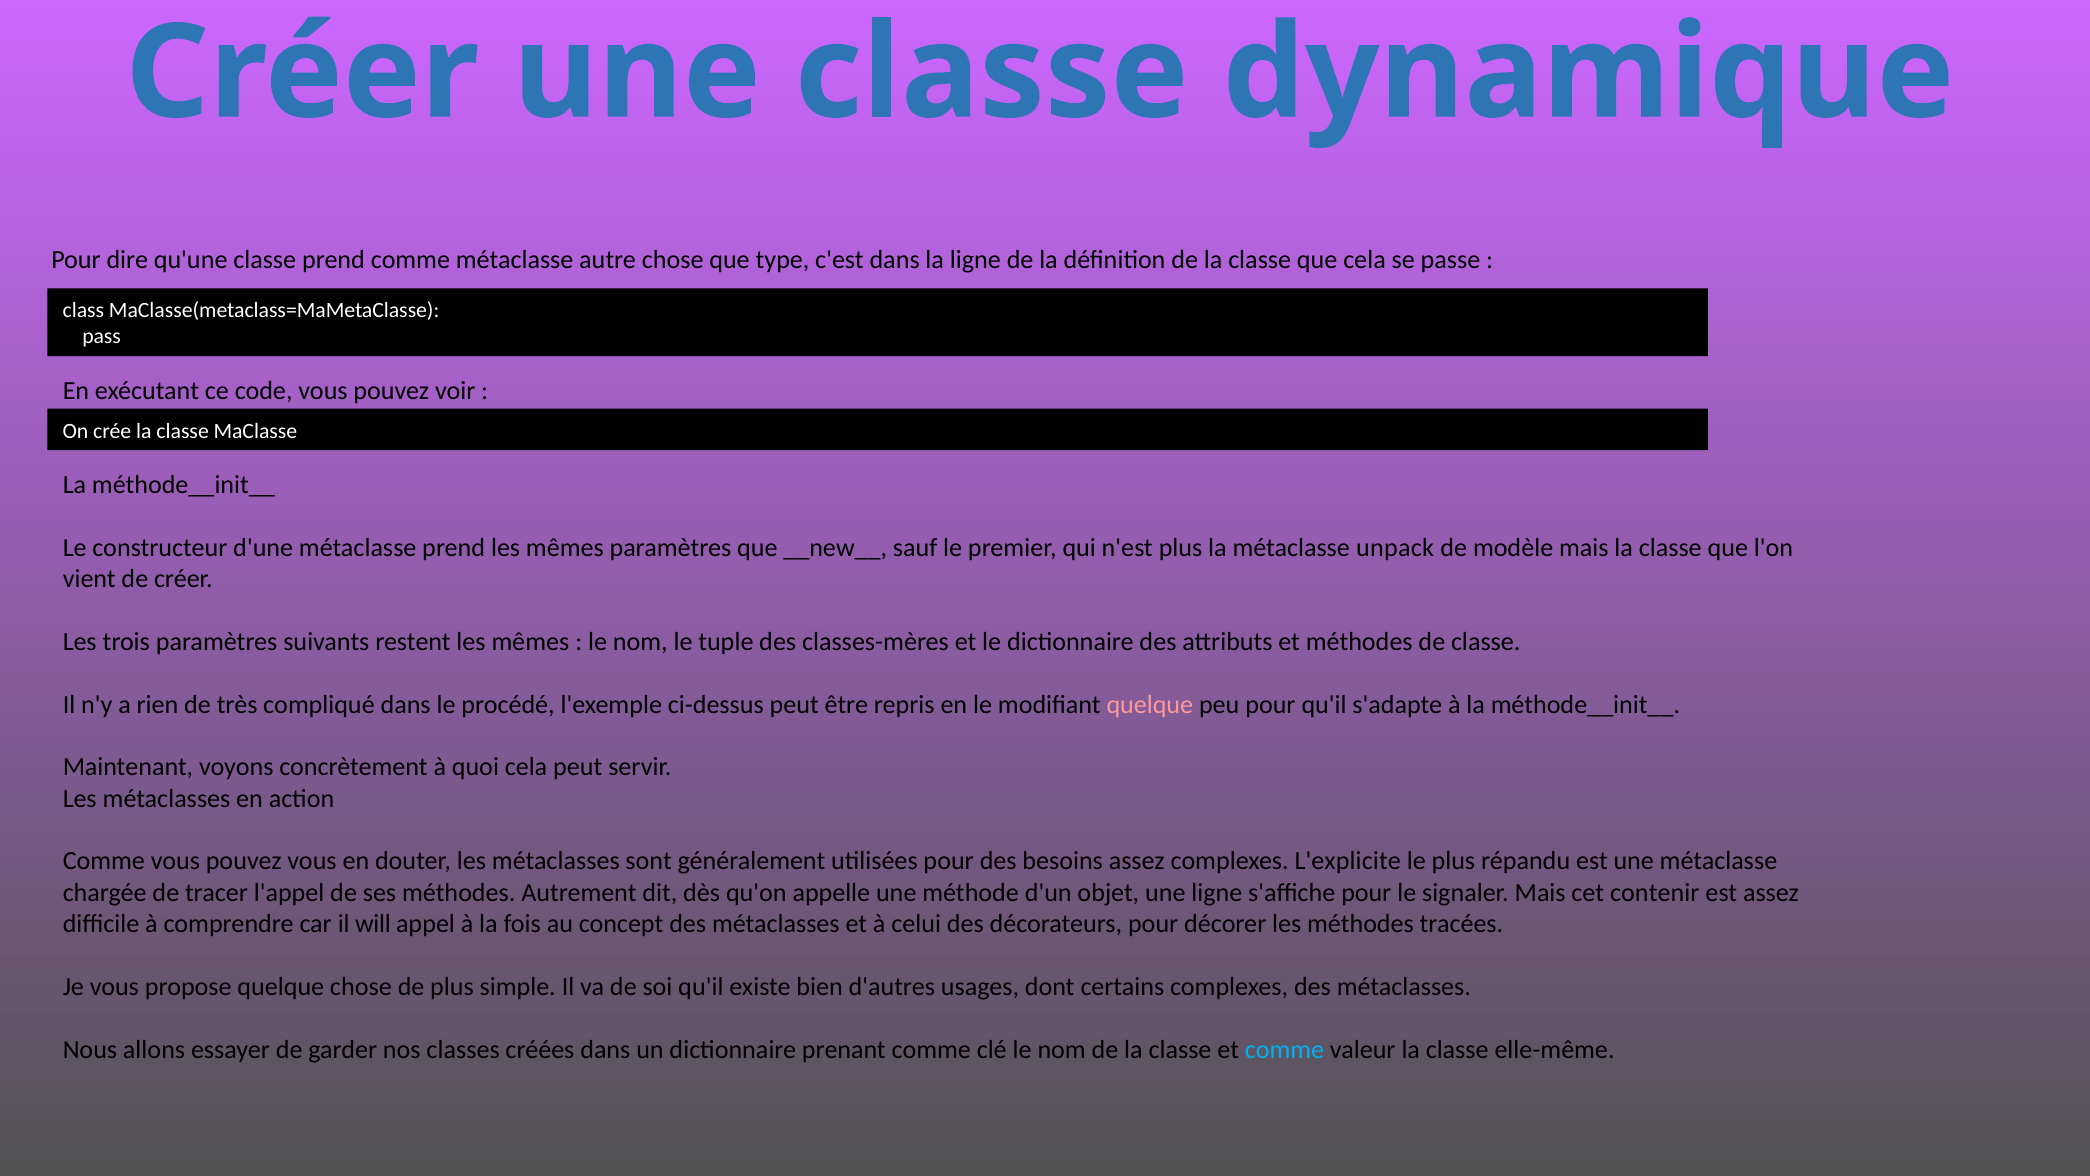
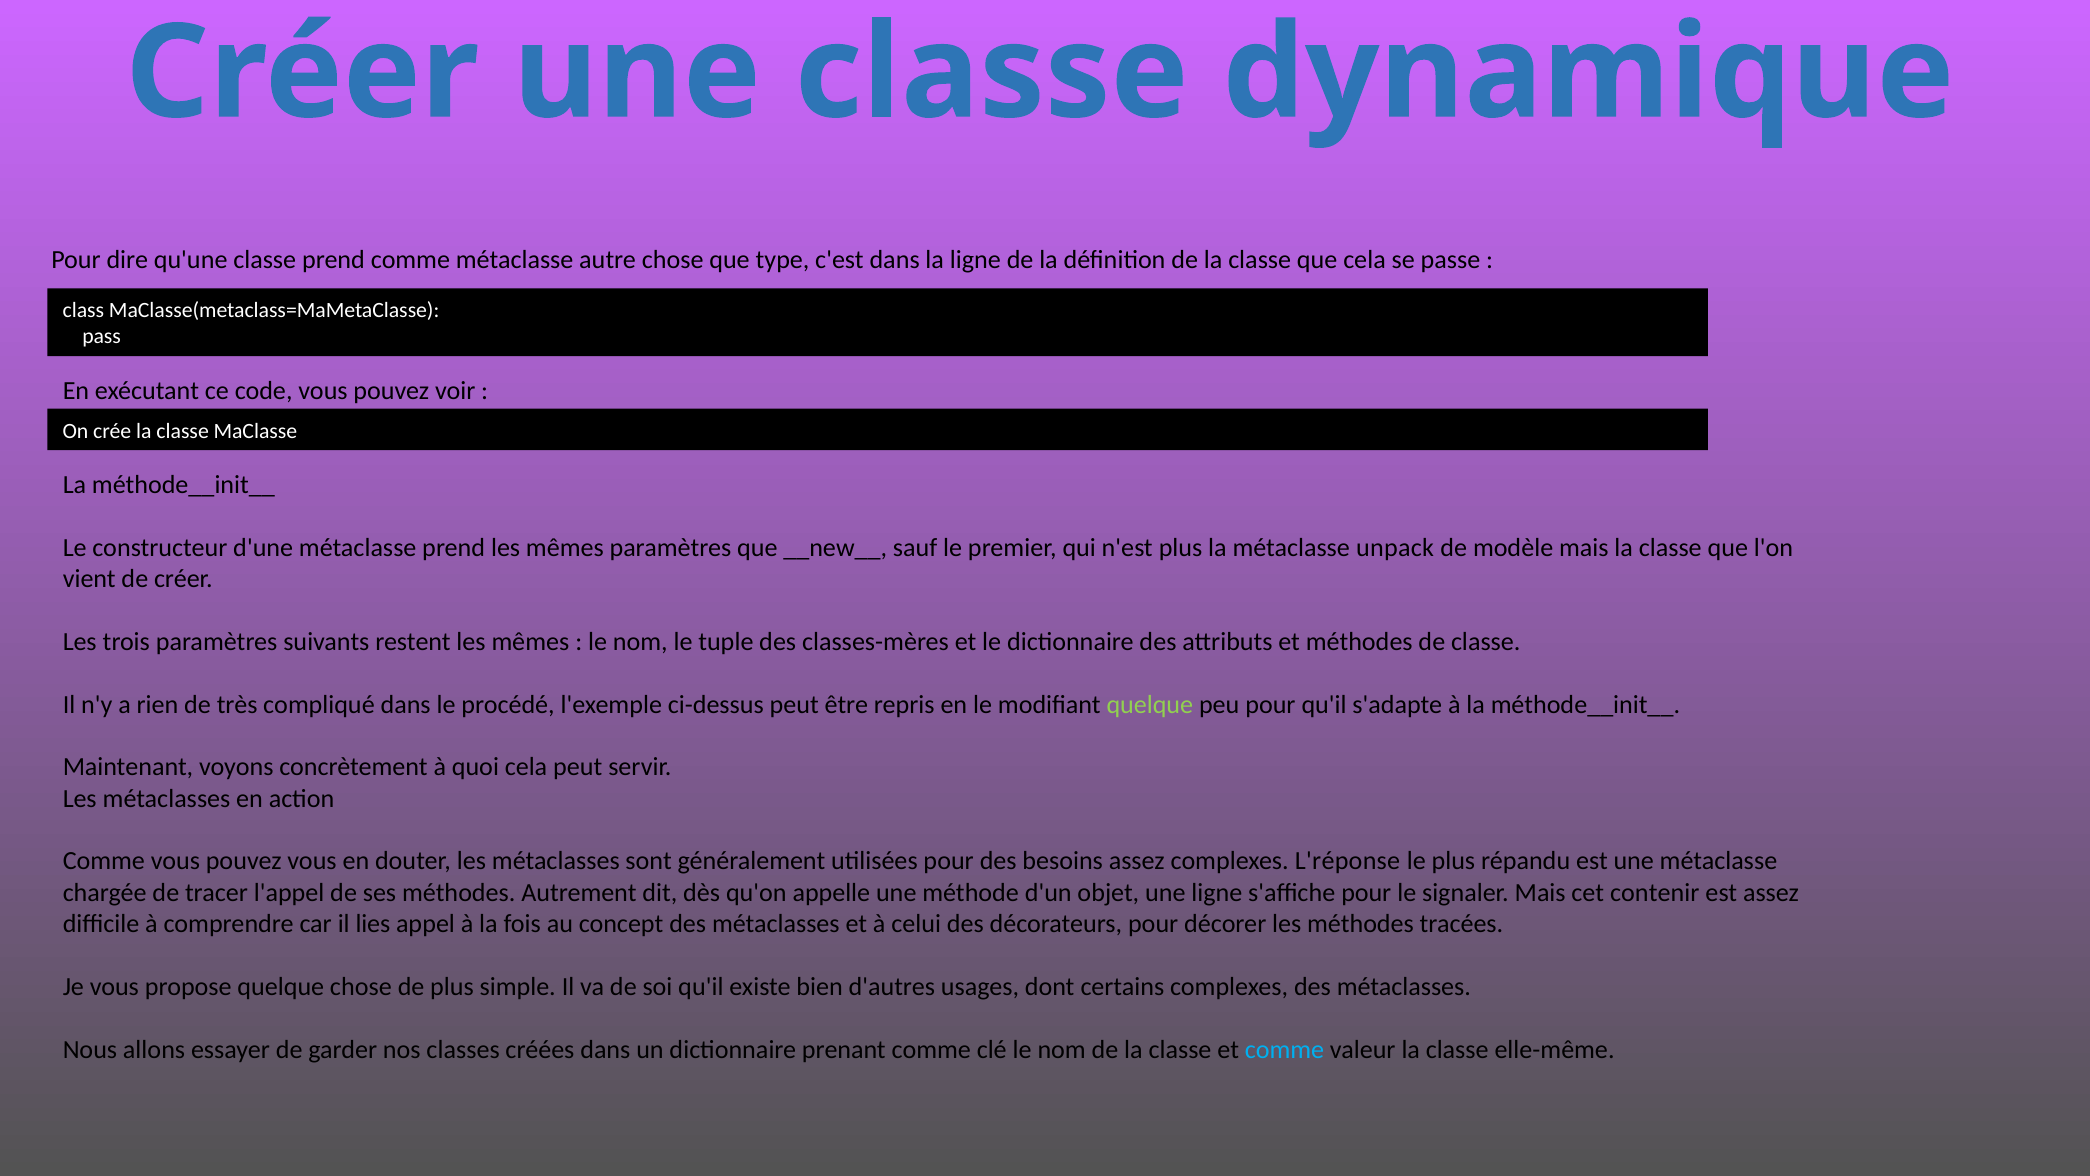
quelque at (1150, 704) colour: pink -> light green
L'explicite: L'explicite -> L'réponse
will: will -> lies
